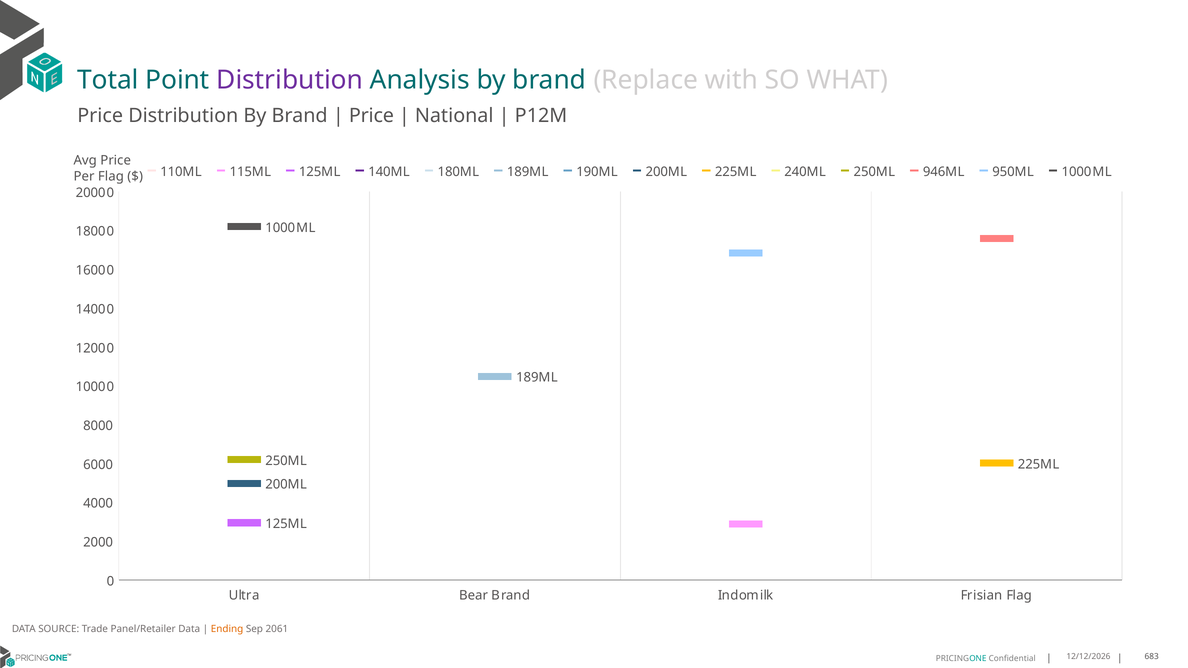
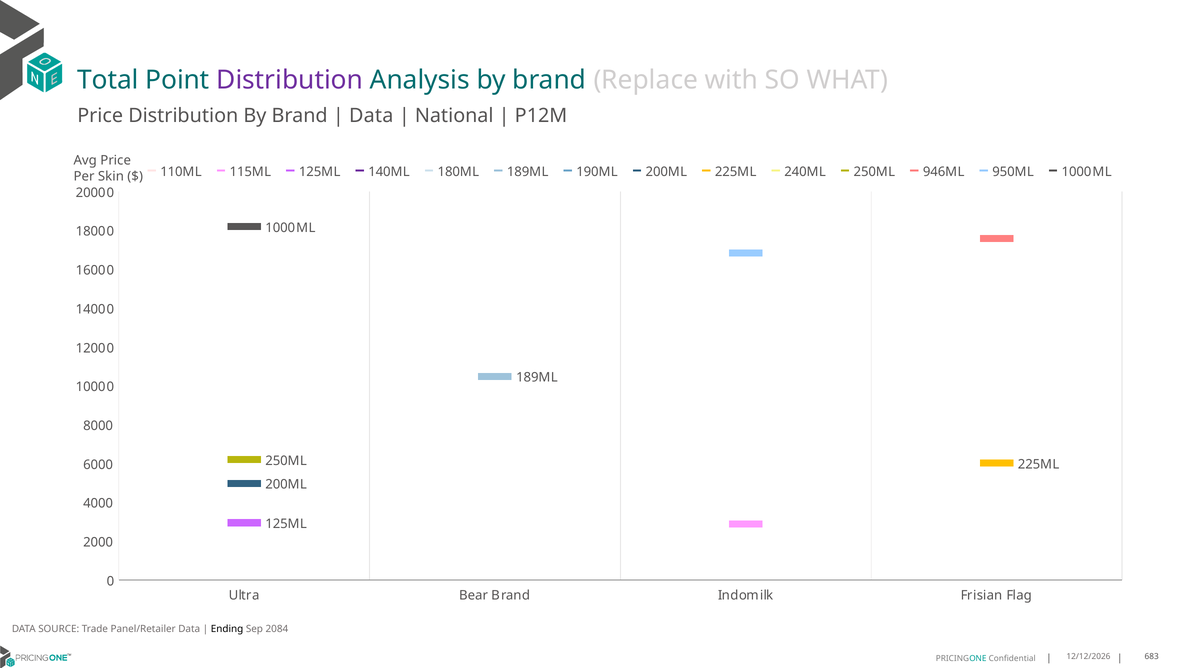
Price at (371, 116): Price -> Data
Per Flag: Flag -> Skin
Ending colour: orange -> black
2061: 2061 -> 2084
